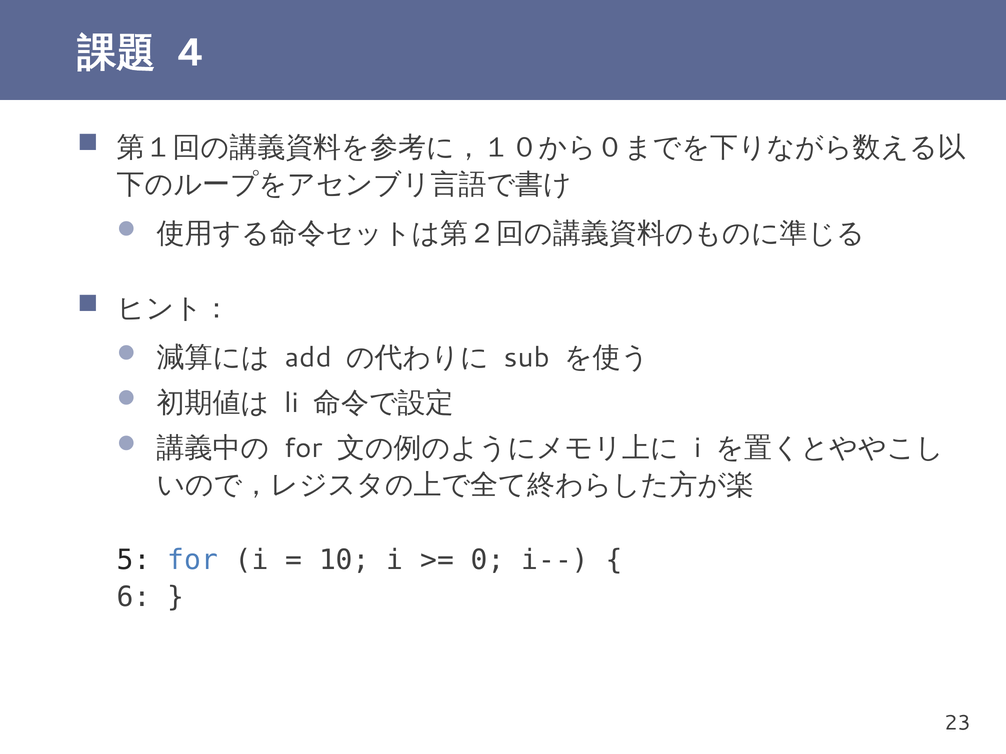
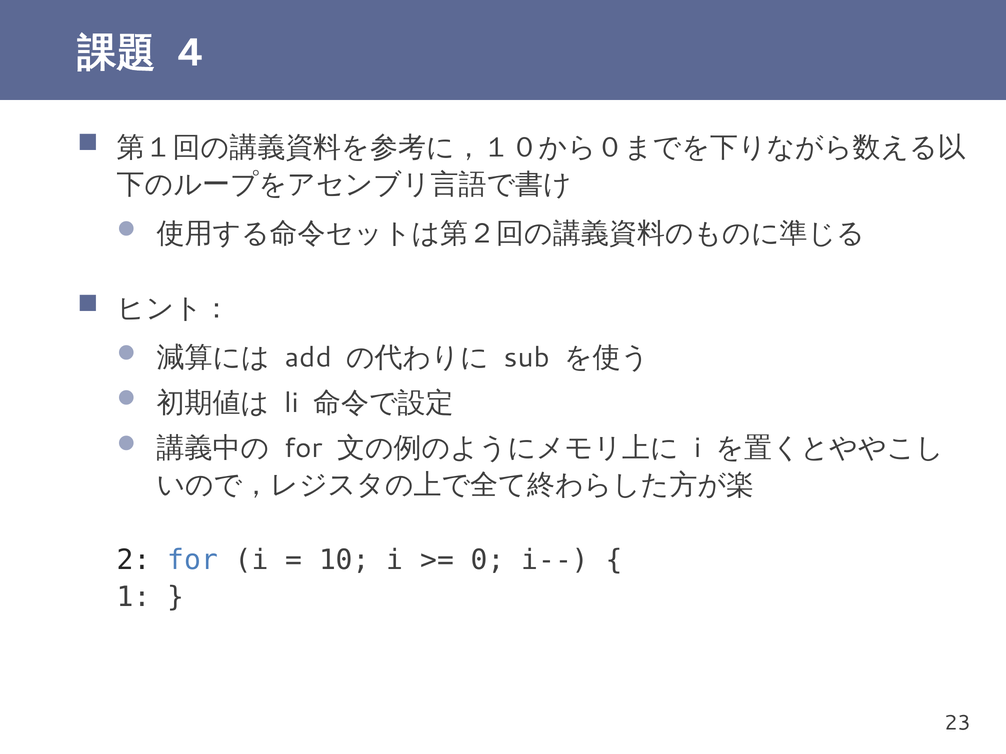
5: 5 -> 2
6: 6 -> 1
